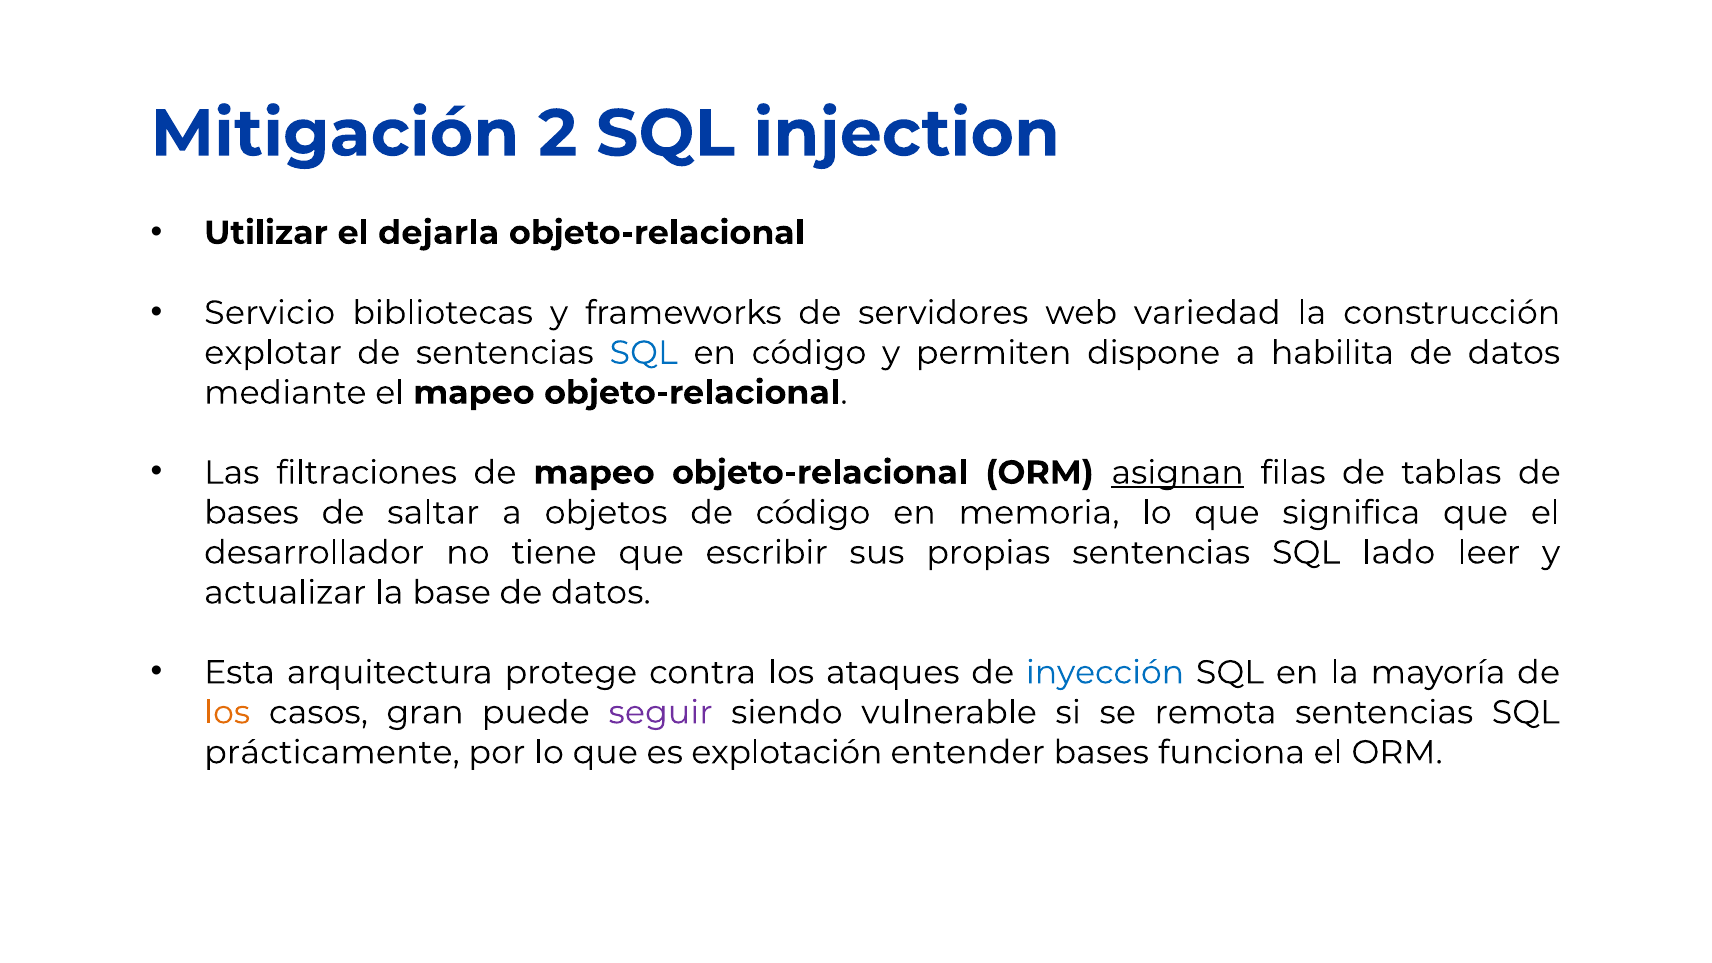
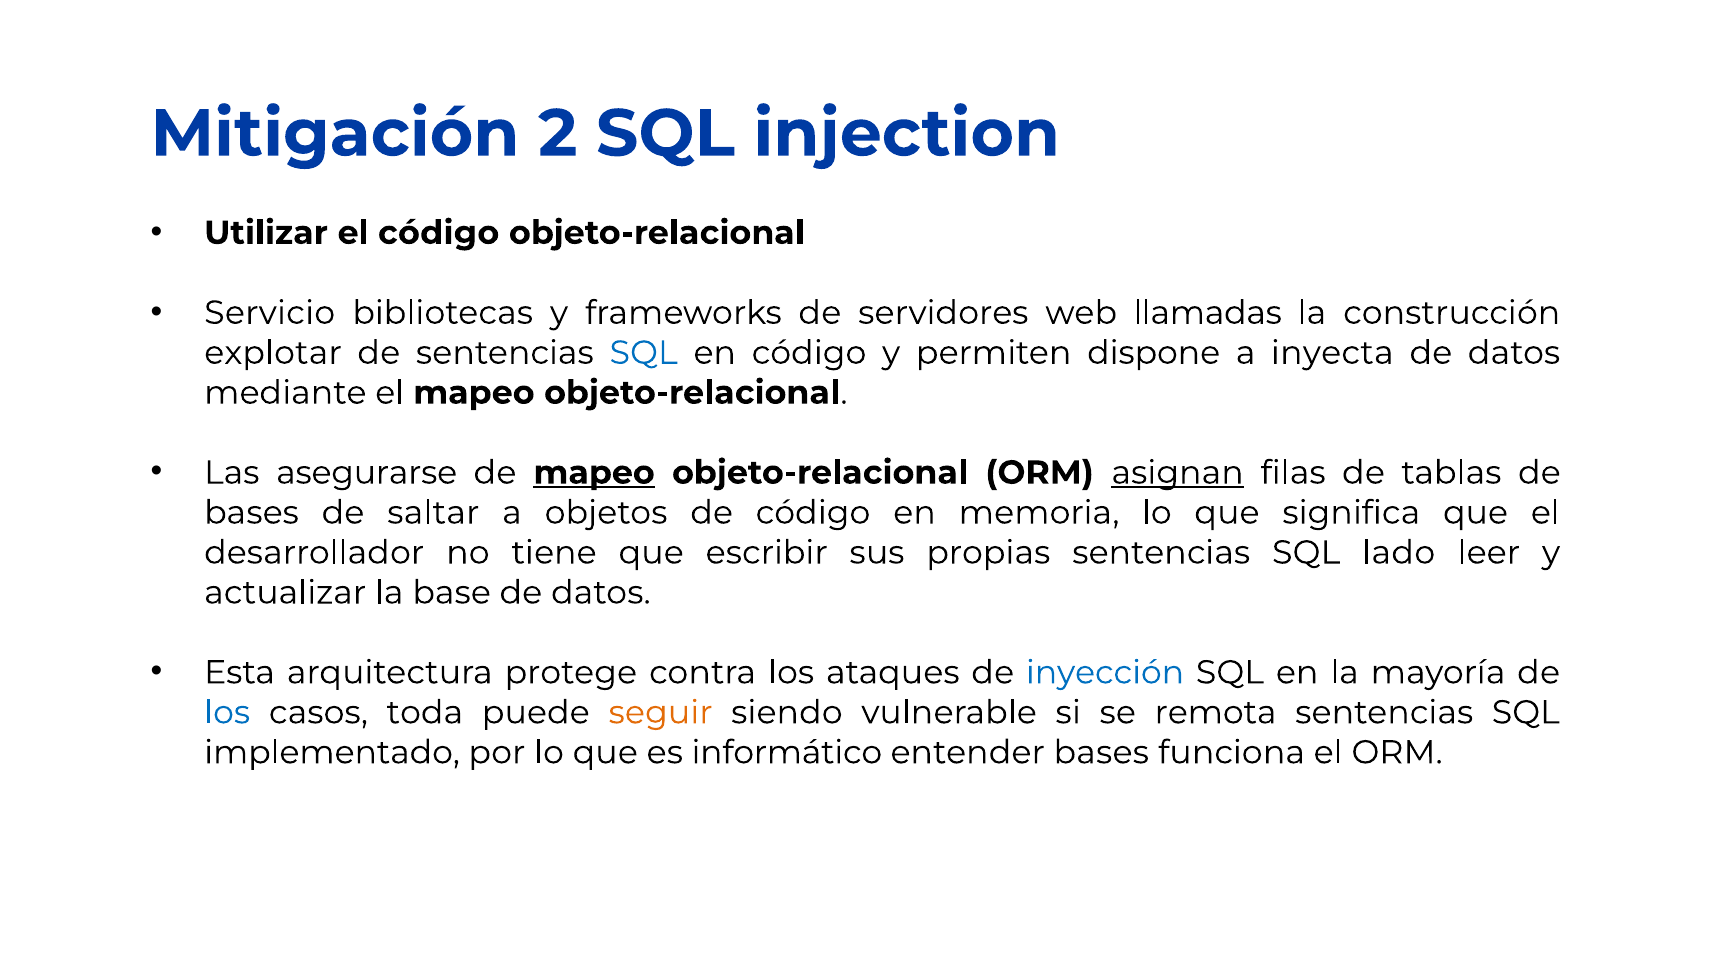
el dejarla: dejarla -> código
variedad: variedad -> llamadas
habilita: habilita -> inyecta
filtraciones: filtraciones -> asegurarse
mapeo at (594, 473) underline: none -> present
los at (227, 713) colour: orange -> blue
gran: gran -> toda
seguir colour: purple -> orange
prácticamente: prácticamente -> implementado
explotación: explotación -> informático
